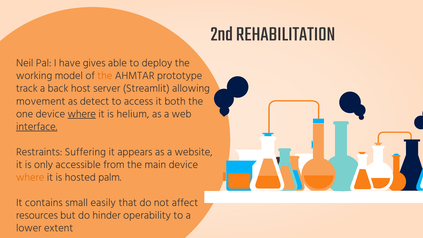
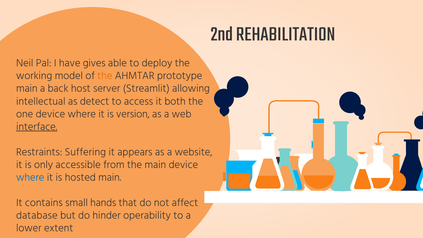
track at (27, 88): track -> main
movement: movement -> intellectual
where at (82, 114) underline: present -> none
helium: helium -> version
where at (30, 177) colour: orange -> blue
hosted palm: palm -> main
easily: easily -> hands
resources: resources -> database
